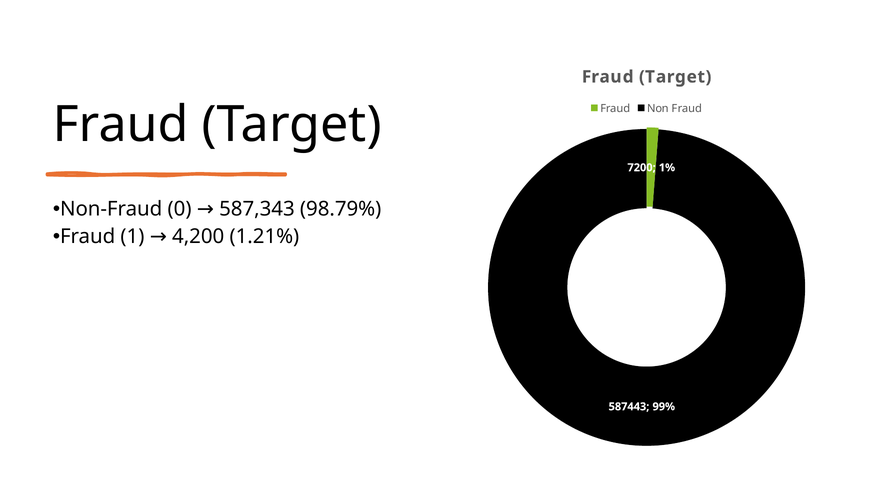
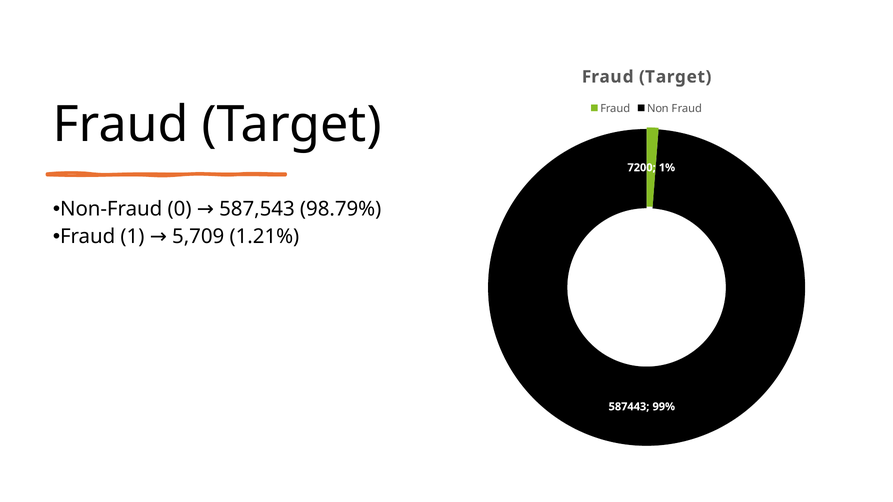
587,343: 587,343 -> 587,543
4,200: 4,200 -> 5,709
